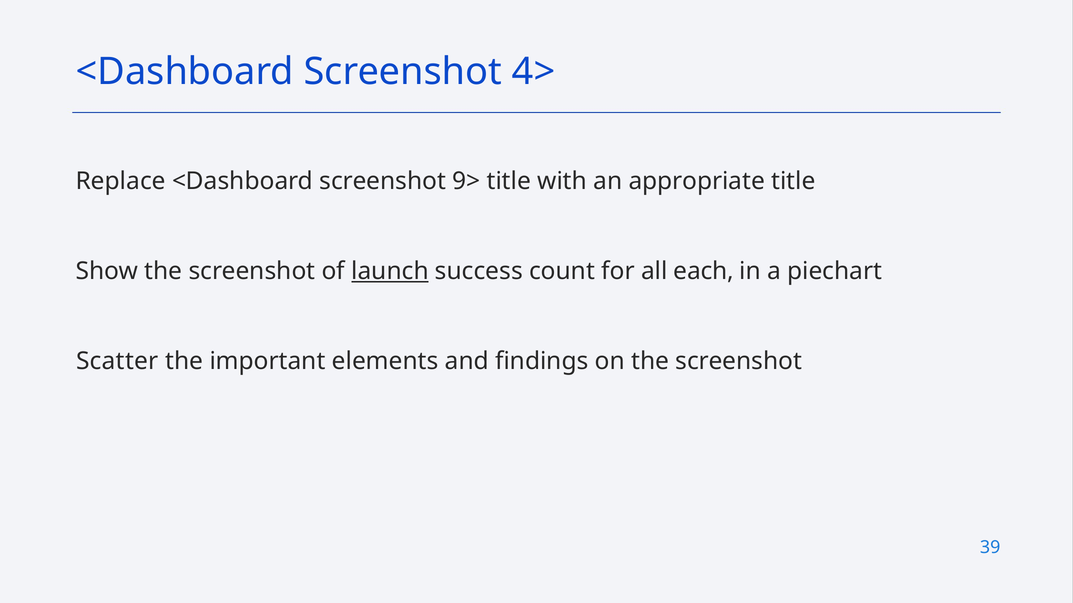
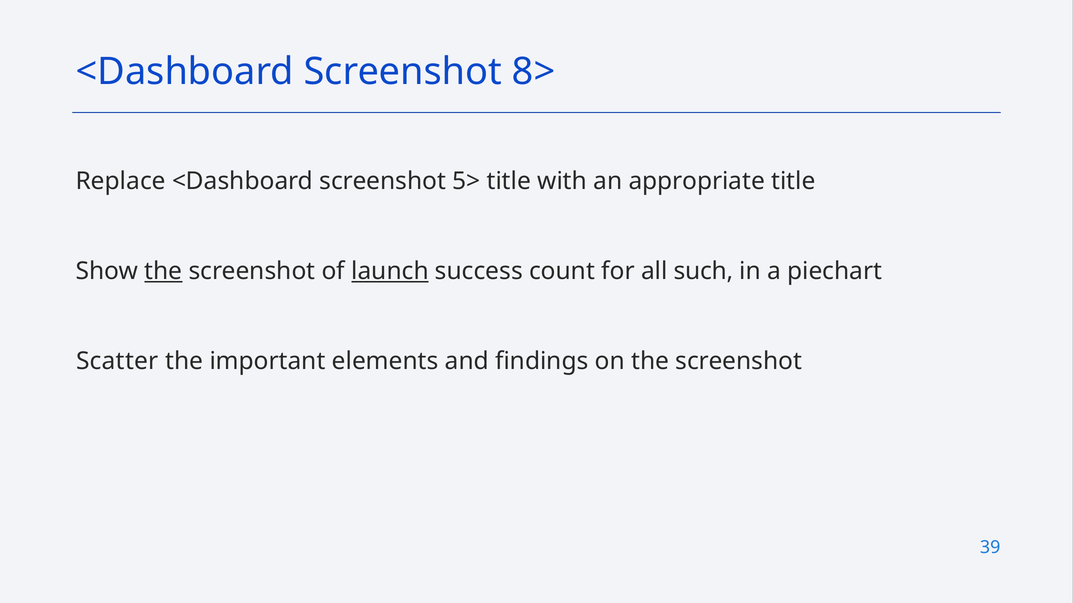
4>: 4> -> 8>
9>: 9> -> 5>
the at (163, 271) underline: none -> present
each: each -> such
